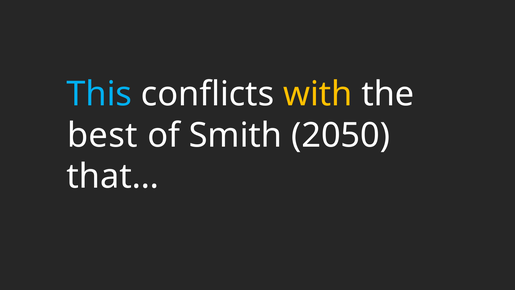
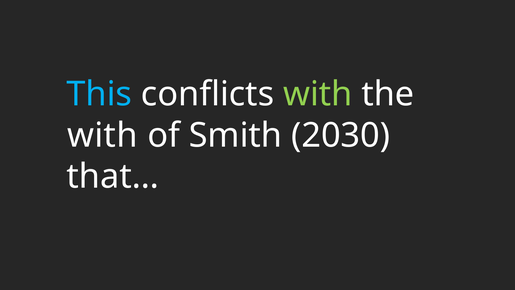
with at (318, 94) colour: yellow -> light green
best at (102, 135): best -> with
2050: 2050 -> 2030
